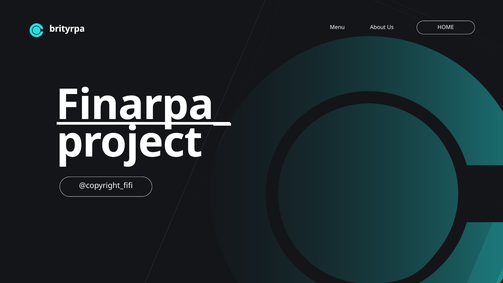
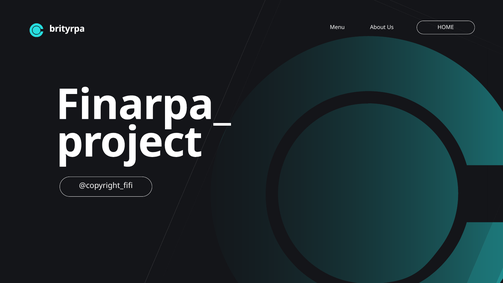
Finarpa_ underline: present -> none
